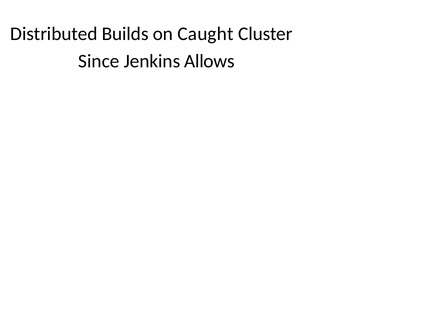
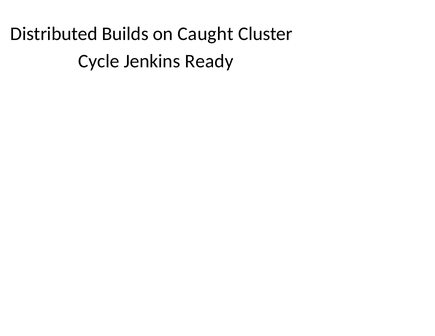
Since: Since -> Cycle
Allows: Allows -> Ready
